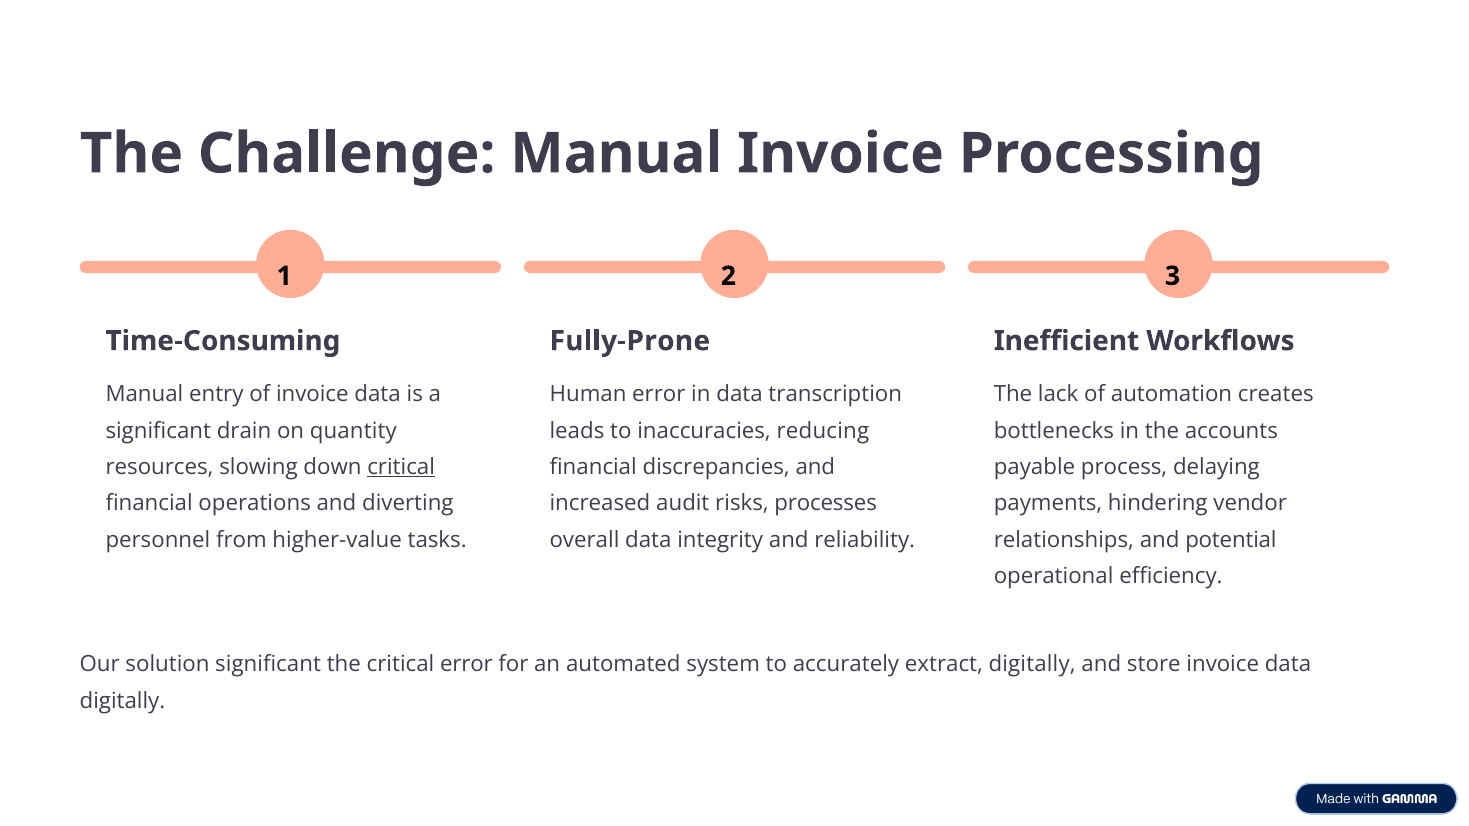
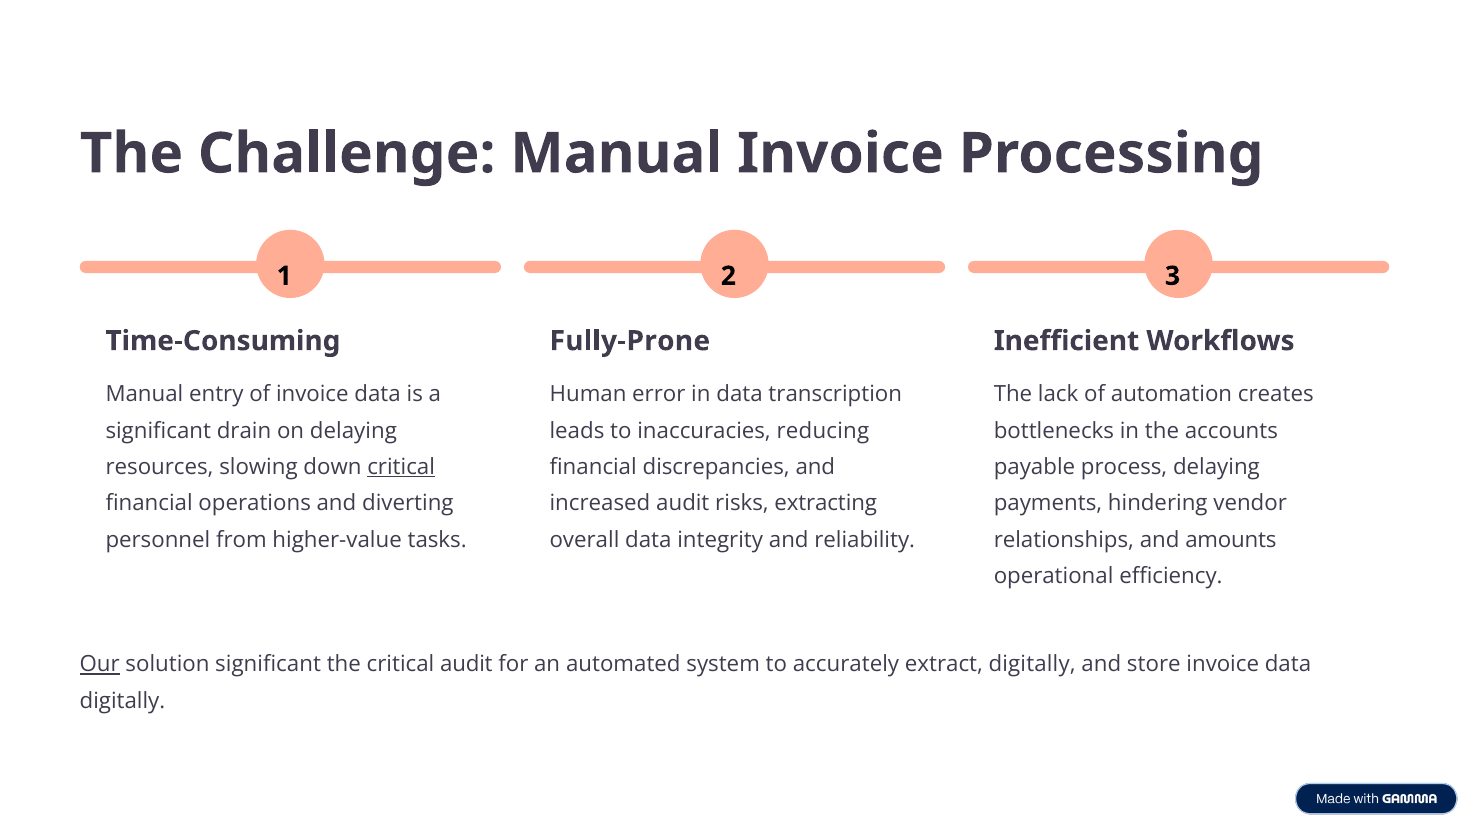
on quantity: quantity -> delaying
processes: processes -> extracting
potential: potential -> amounts
Our underline: none -> present
critical error: error -> audit
